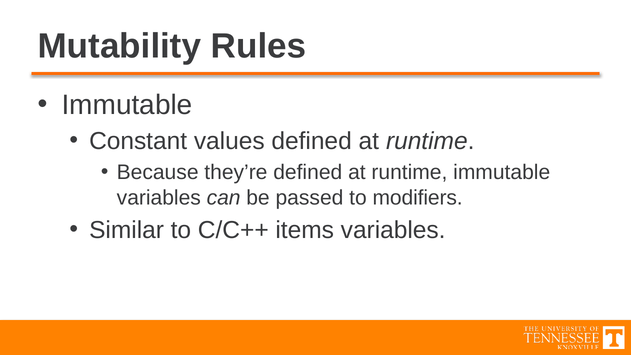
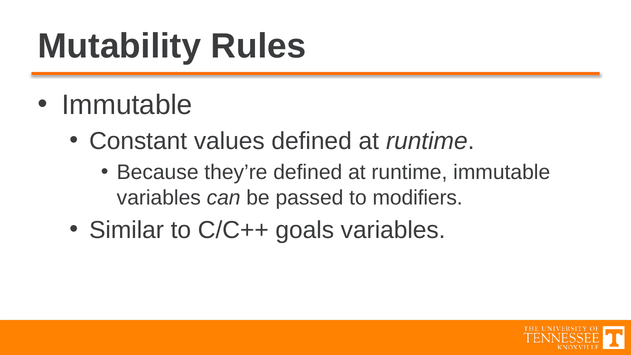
items: items -> goals
